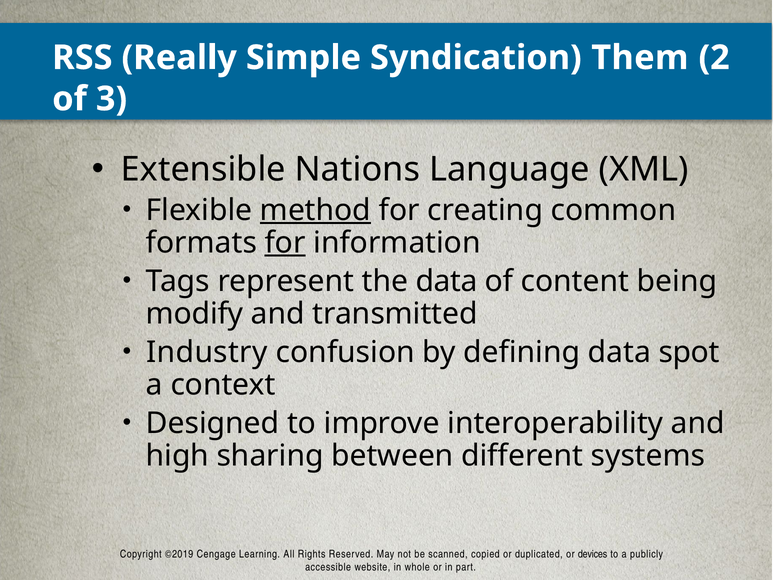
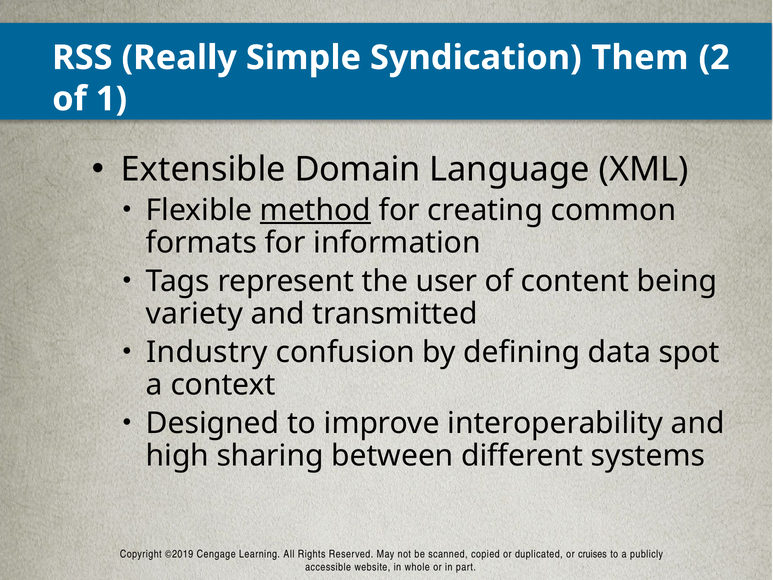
3: 3 -> 1
Nations: Nations -> Domain
for at (285, 243) underline: present -> none
the data: data -> user
modify: modify -> variety
devices: devices -> cruises
